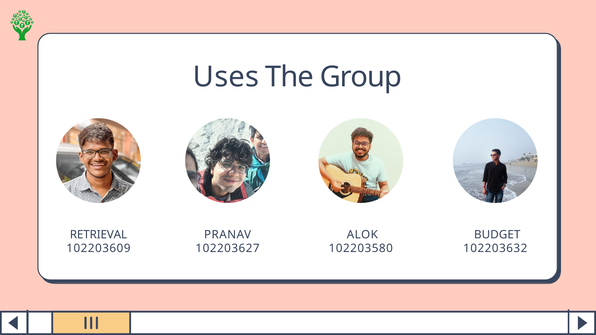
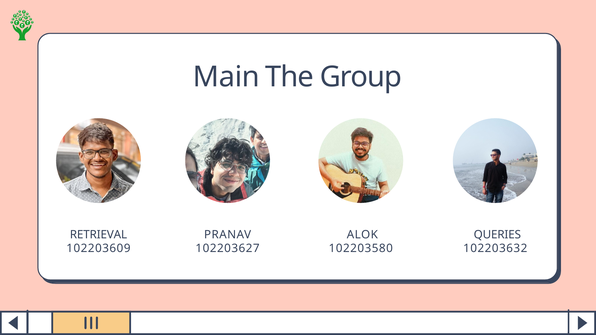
Uses: Uses -> Main
BUDGET: BUDGET -> QUERIES
